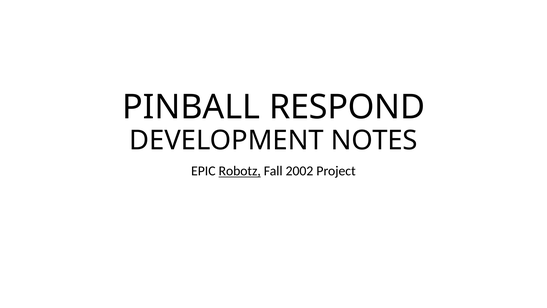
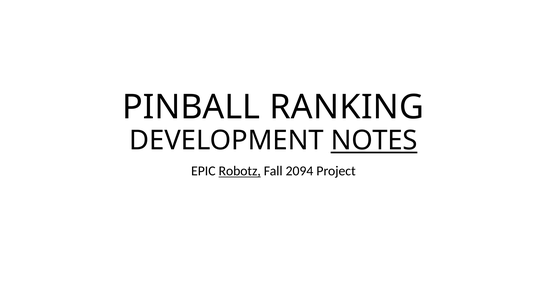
RESPOND: RESPOND -> RANKING
NOTES underline: none -> present
2002: 2002 -> 2094
